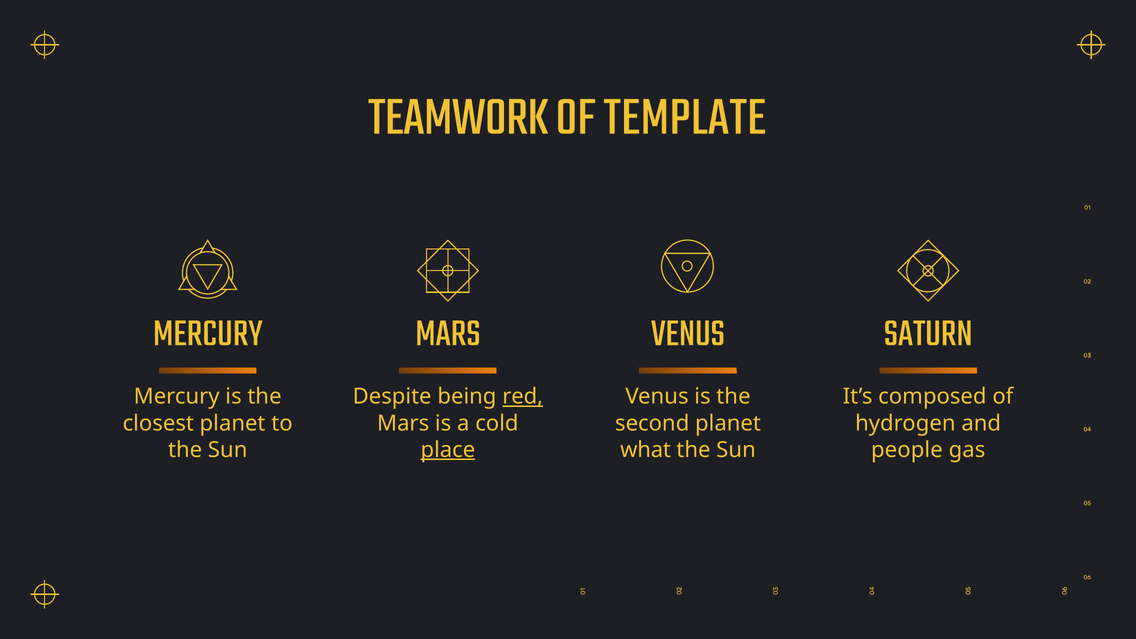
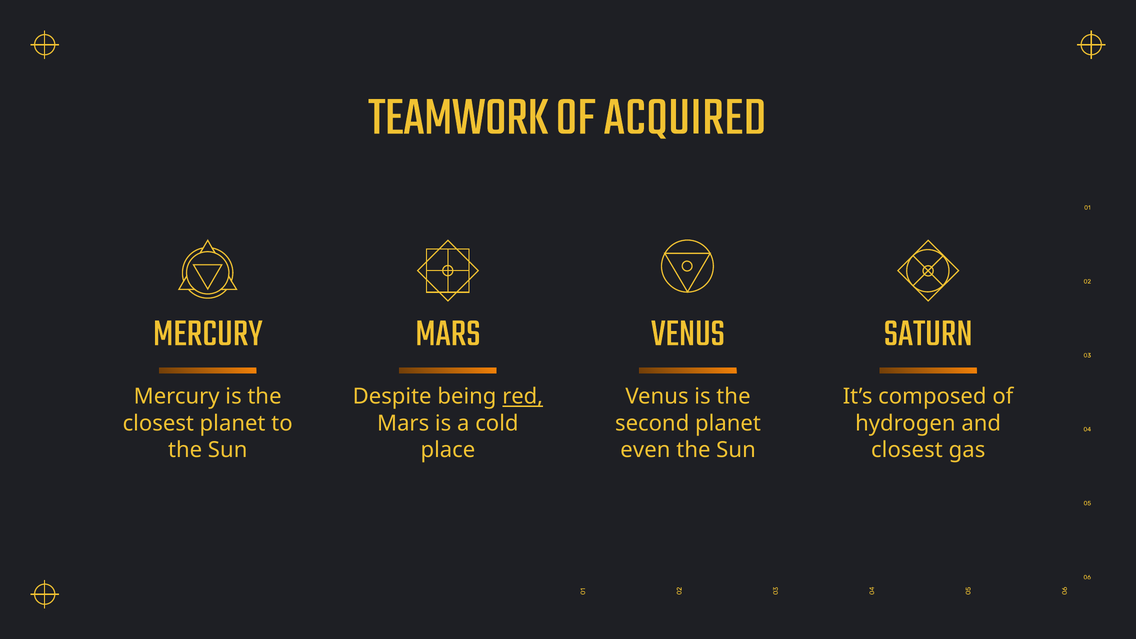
TEMPLATE: TEMPLATE -> ACQUIRED
place underline: present -> none
what: what -> even
people at (907, 450): people -> closest
